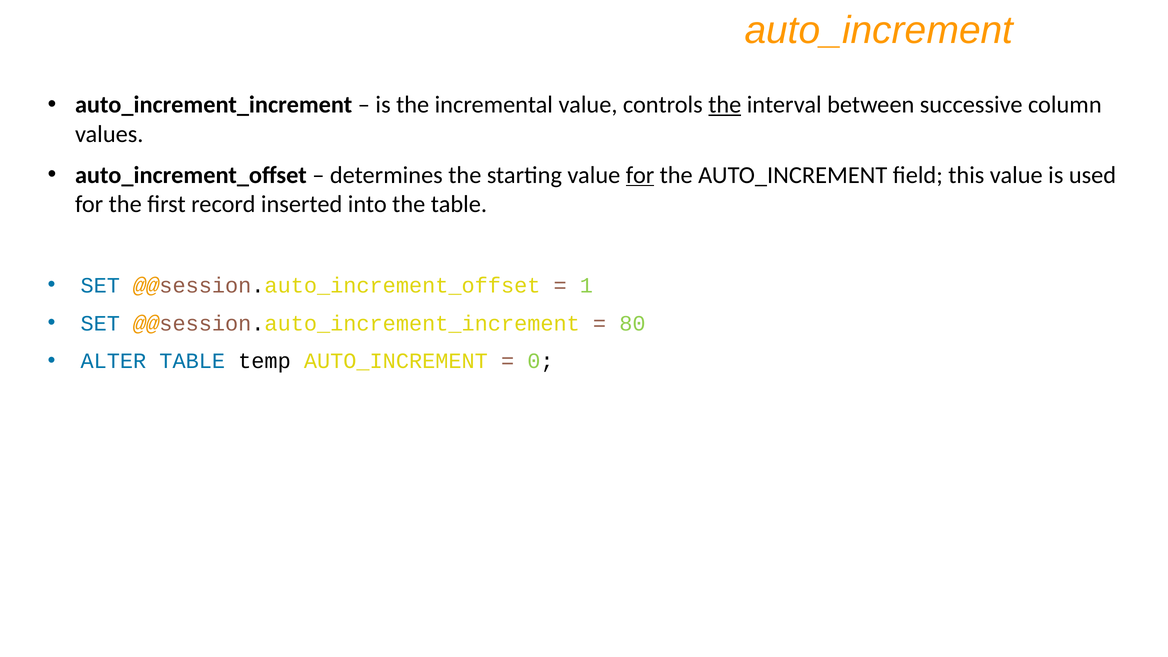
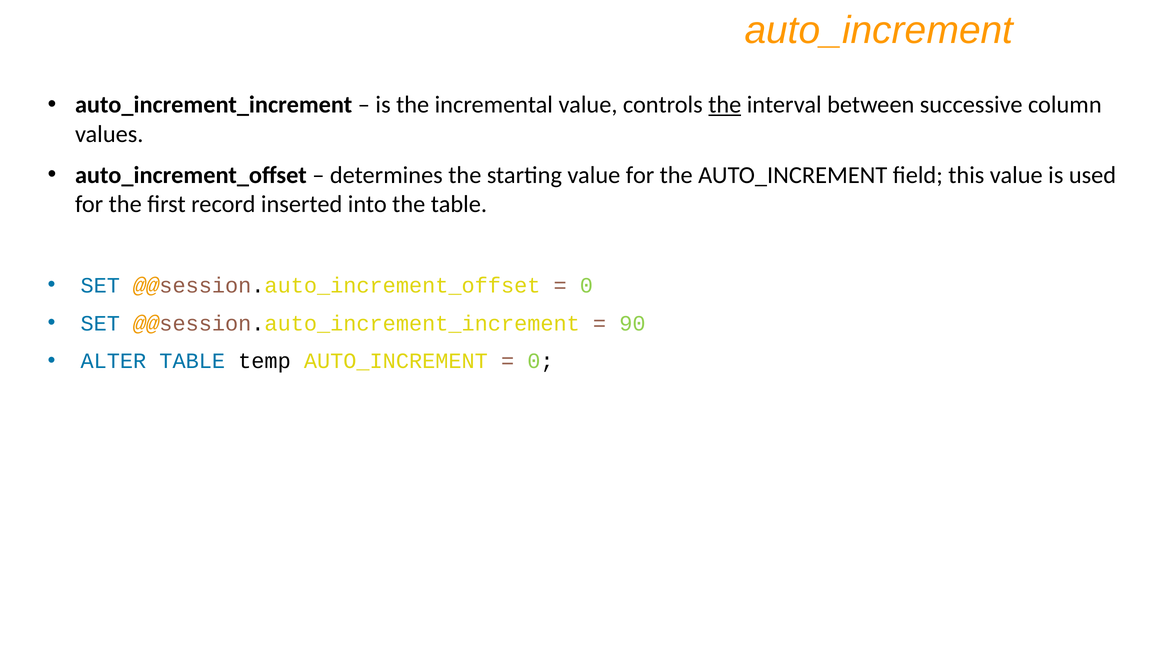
for at (640, 175) underline: present -> none
1 at (586, 285): 1 -> 0
80: 80 -> 90
